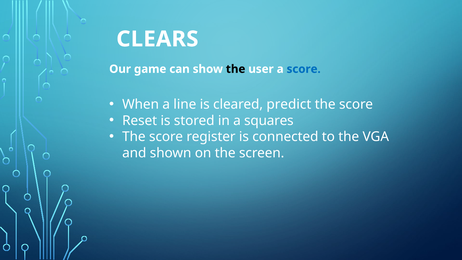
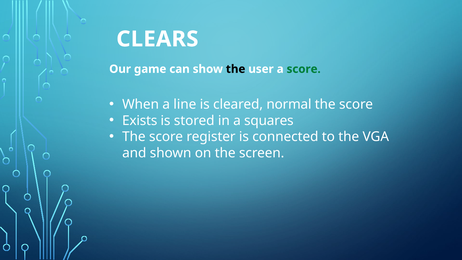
score at (304, 69) colour: blue -> green
predict: predict -> normal
Reset: Reset -> Exists
